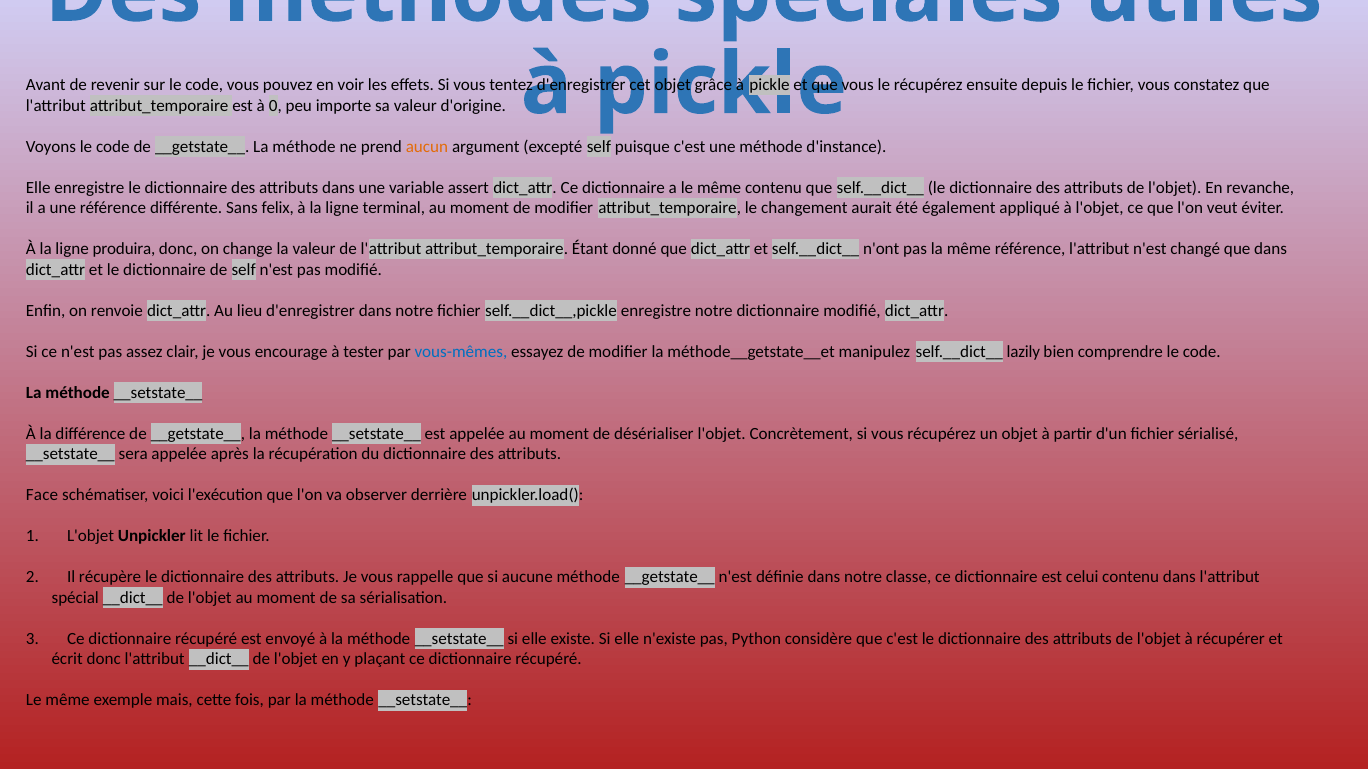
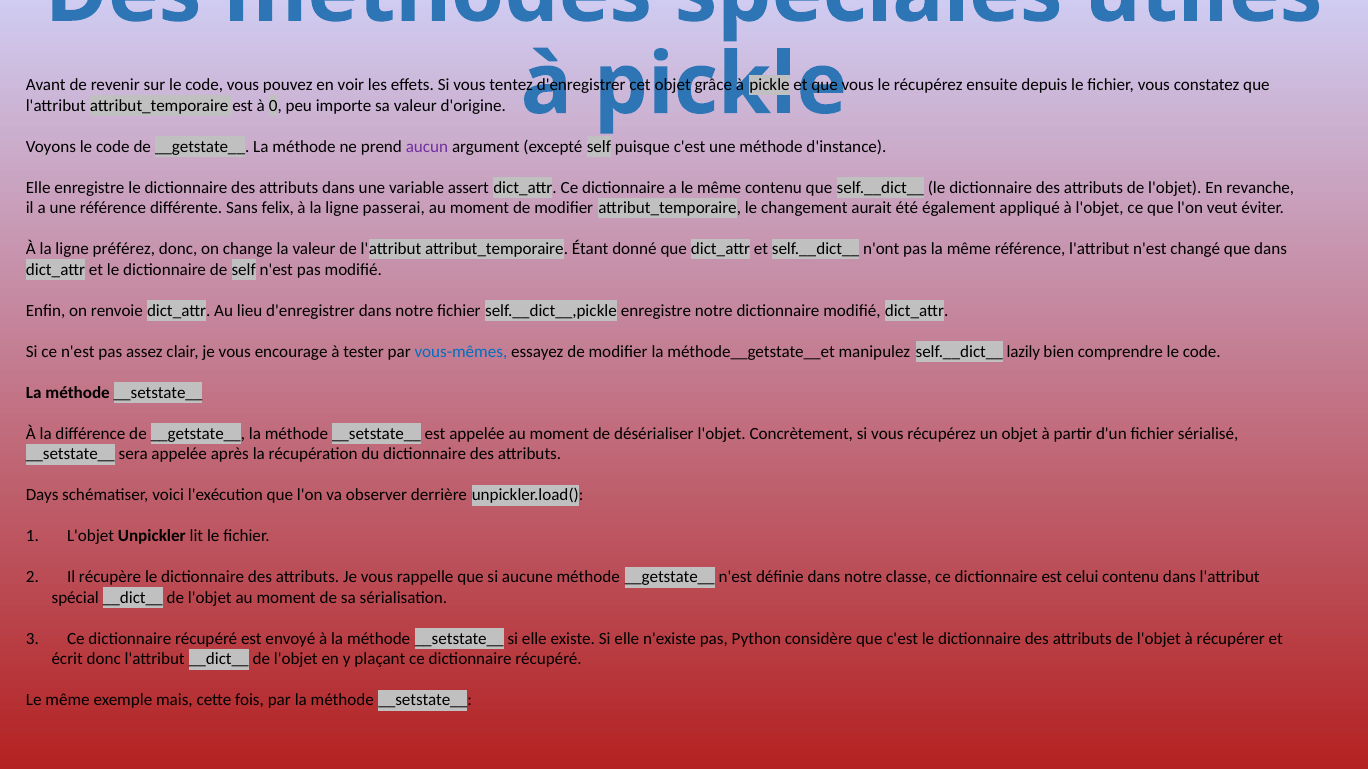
aucun colour: orange -> purple
terminal: terminal -> passerai
produira: produira -> préférez
Face: Face -> Days
